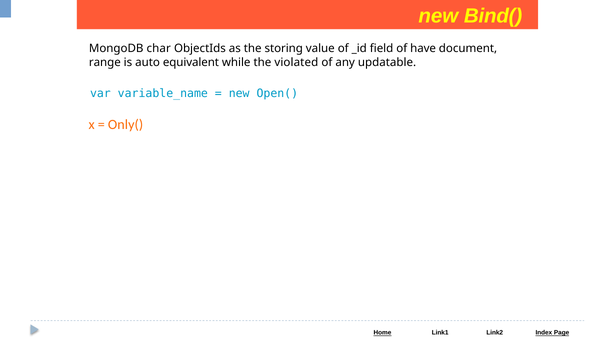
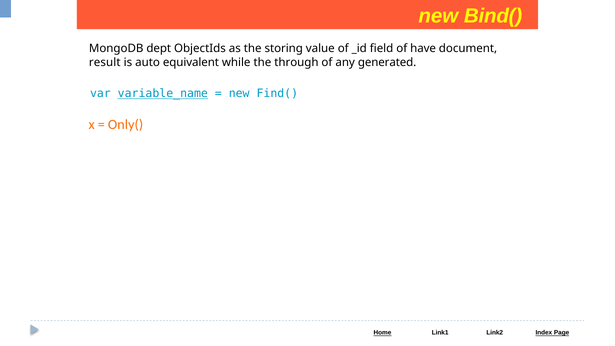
char: char -> dept
range: range -> result
violated: violated -> through
updatable: updatable -> generated
variable_name underline: none -> present
Open(: Open( -> Find(
